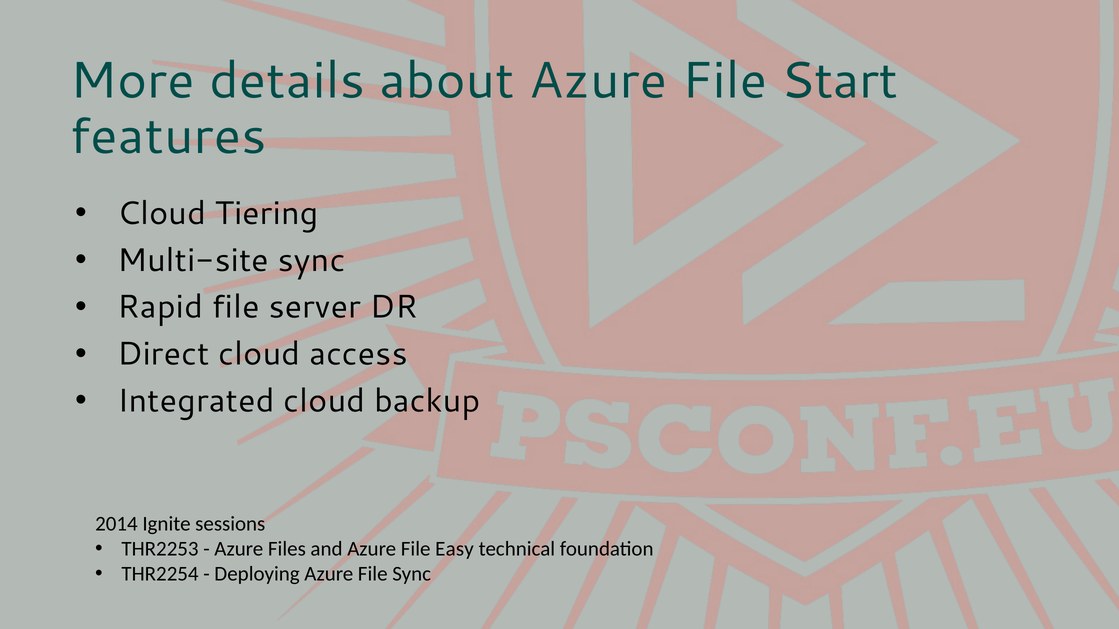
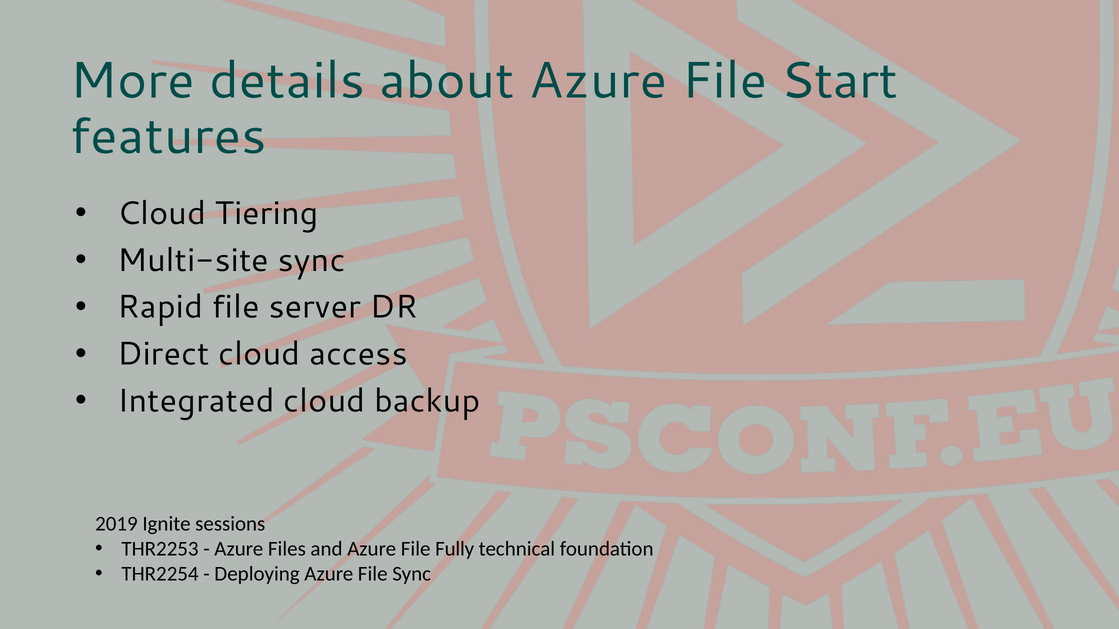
2014: 2014 -> 2019
Easy: Easy -> Fully
